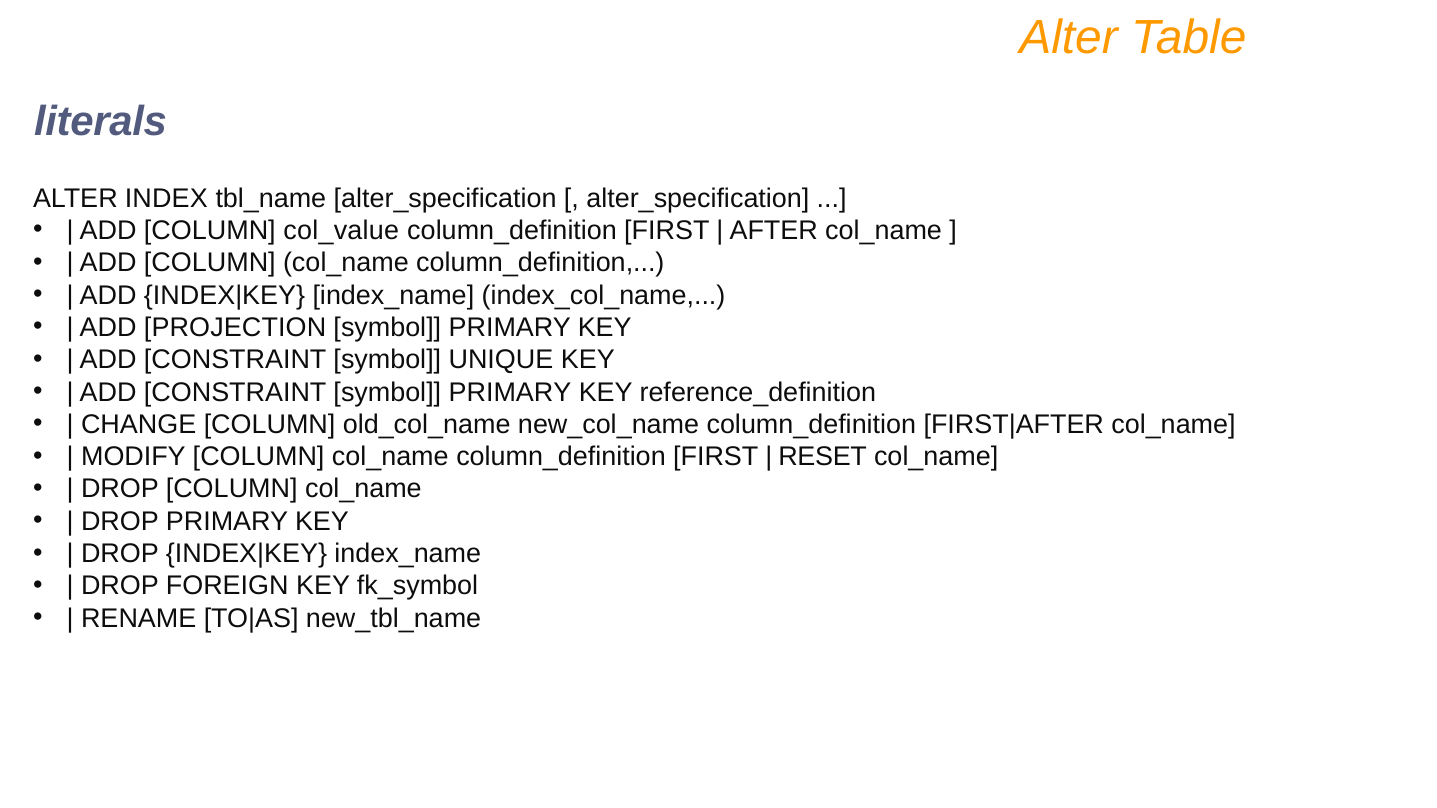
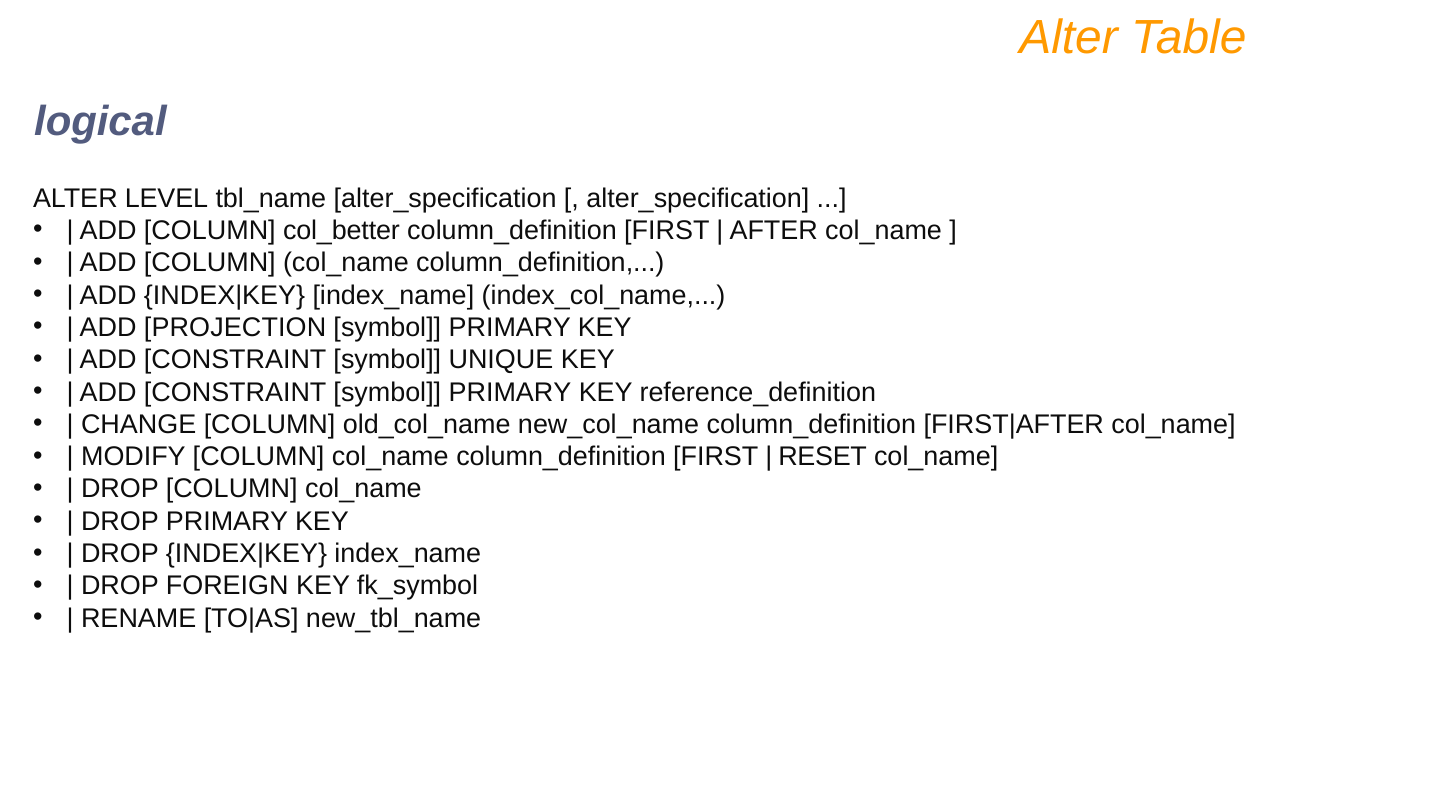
literals: literals -> logical
INDEX: INDEX -> LEVEL
col_value: col_value -> col_better
